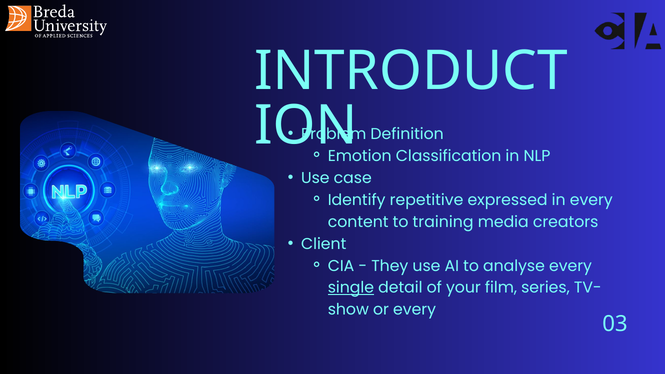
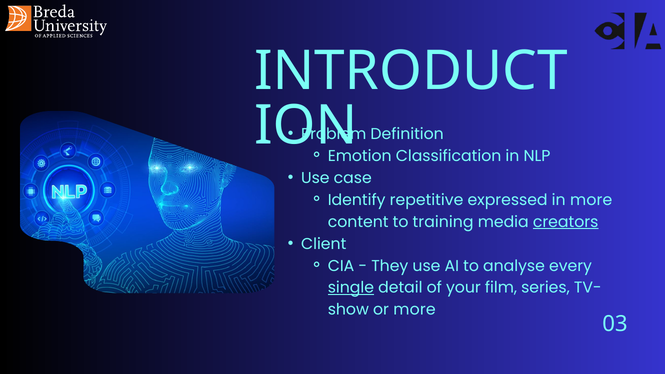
in every: every -> more
creators underline: none -> present
or every: every -> more
